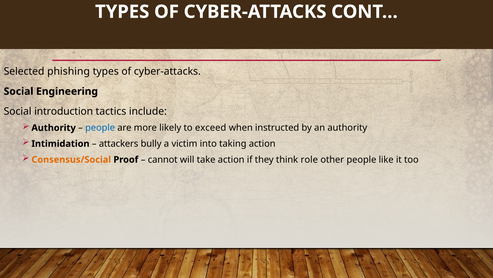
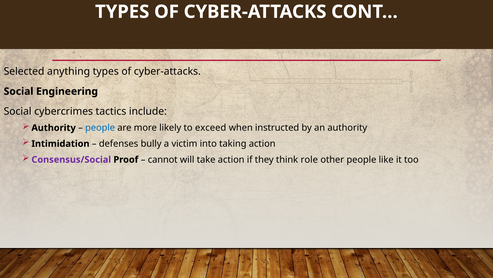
phishing: phishing -> anything
introduction: introduction -> cybercrimes
attackers: attackers -> defenses
Consensus/Social colour: orange -> purple
